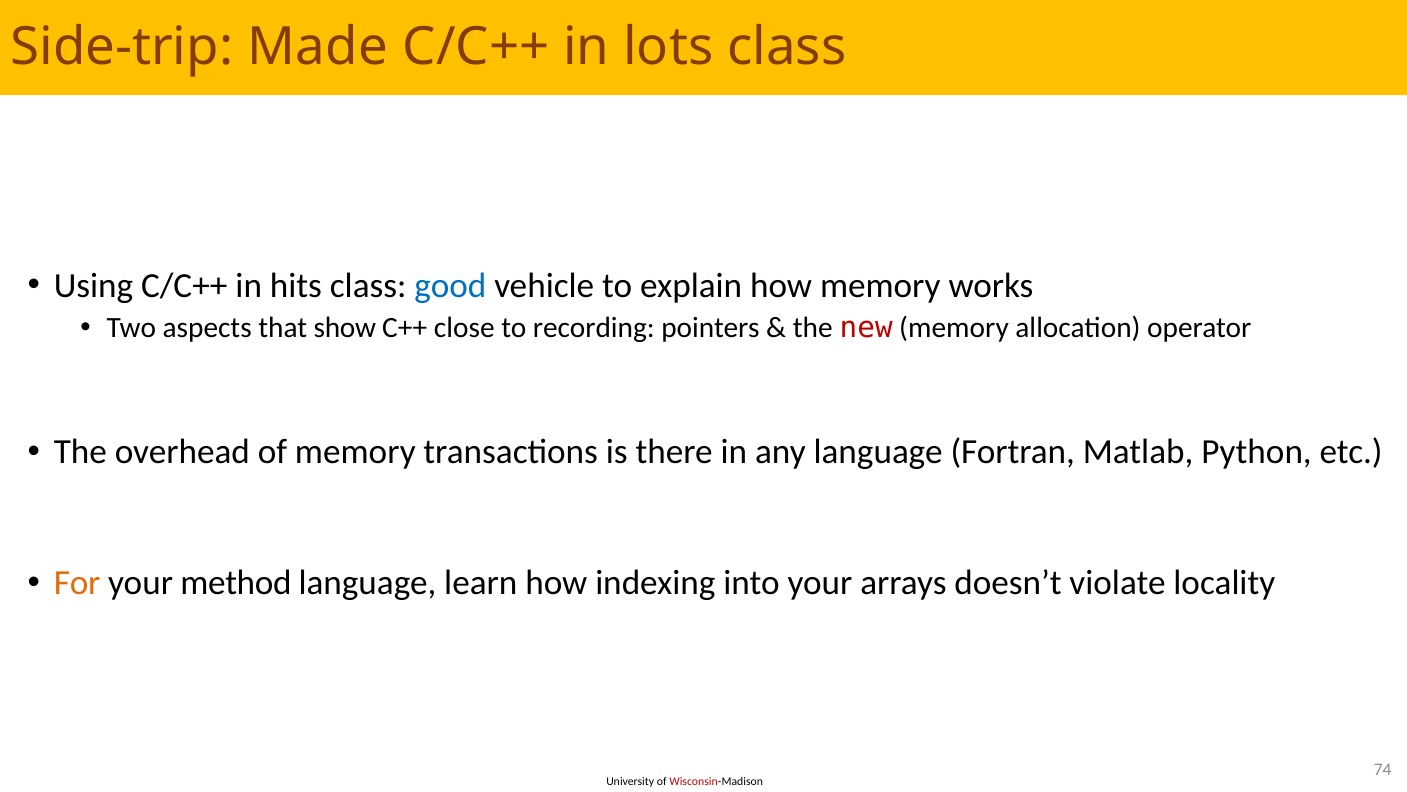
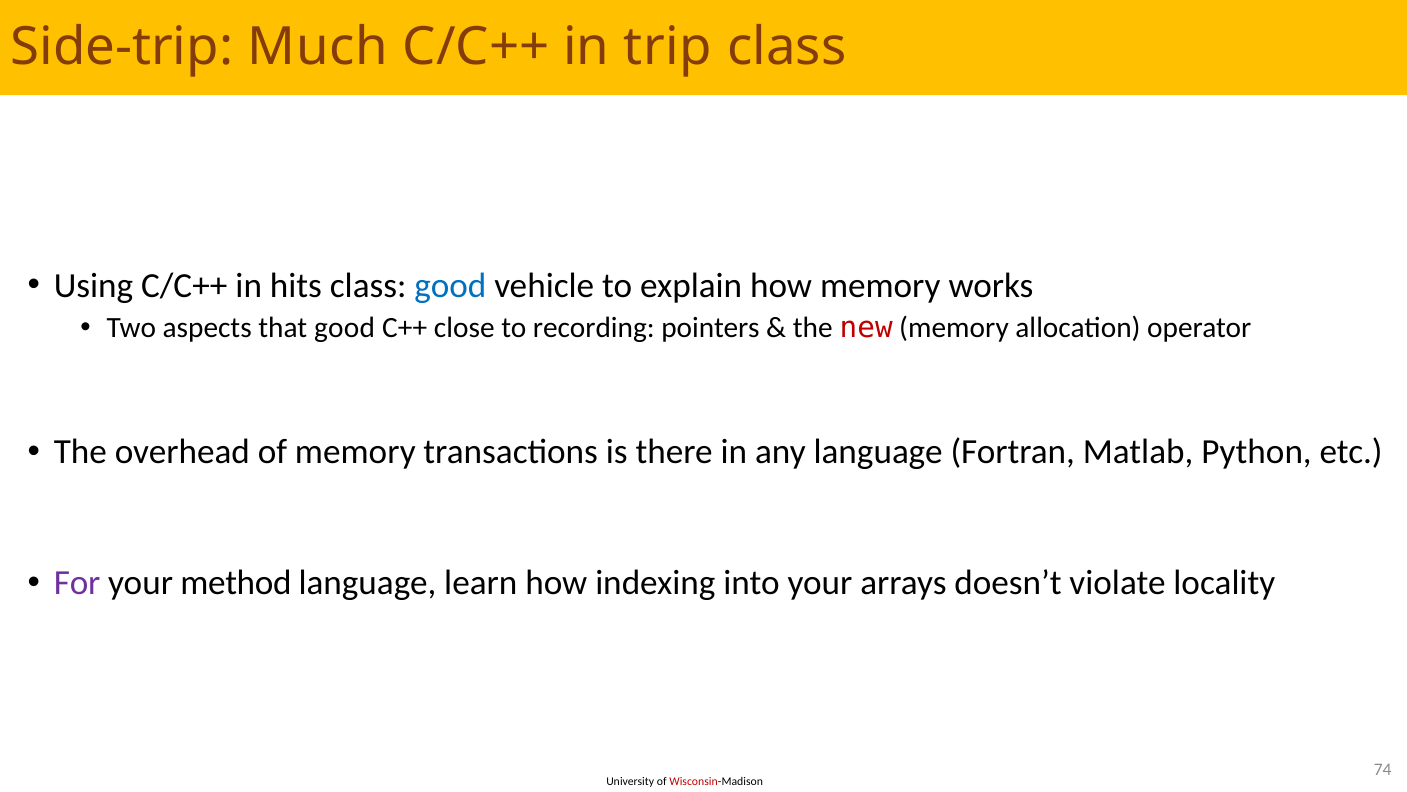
Made: Made -> Much
lots: lots -> trip
that show: show -> good
For colour: orange -> purple
